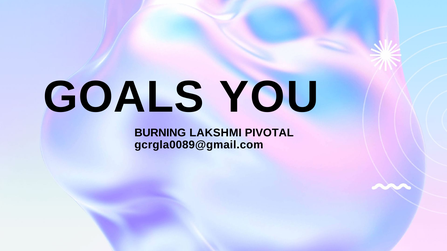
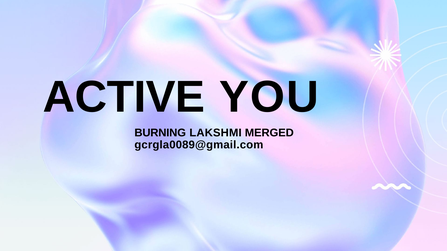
GOALS: GOALS -> ACTIVE
PIVOTAL: PIVOTAL -> MERGED
